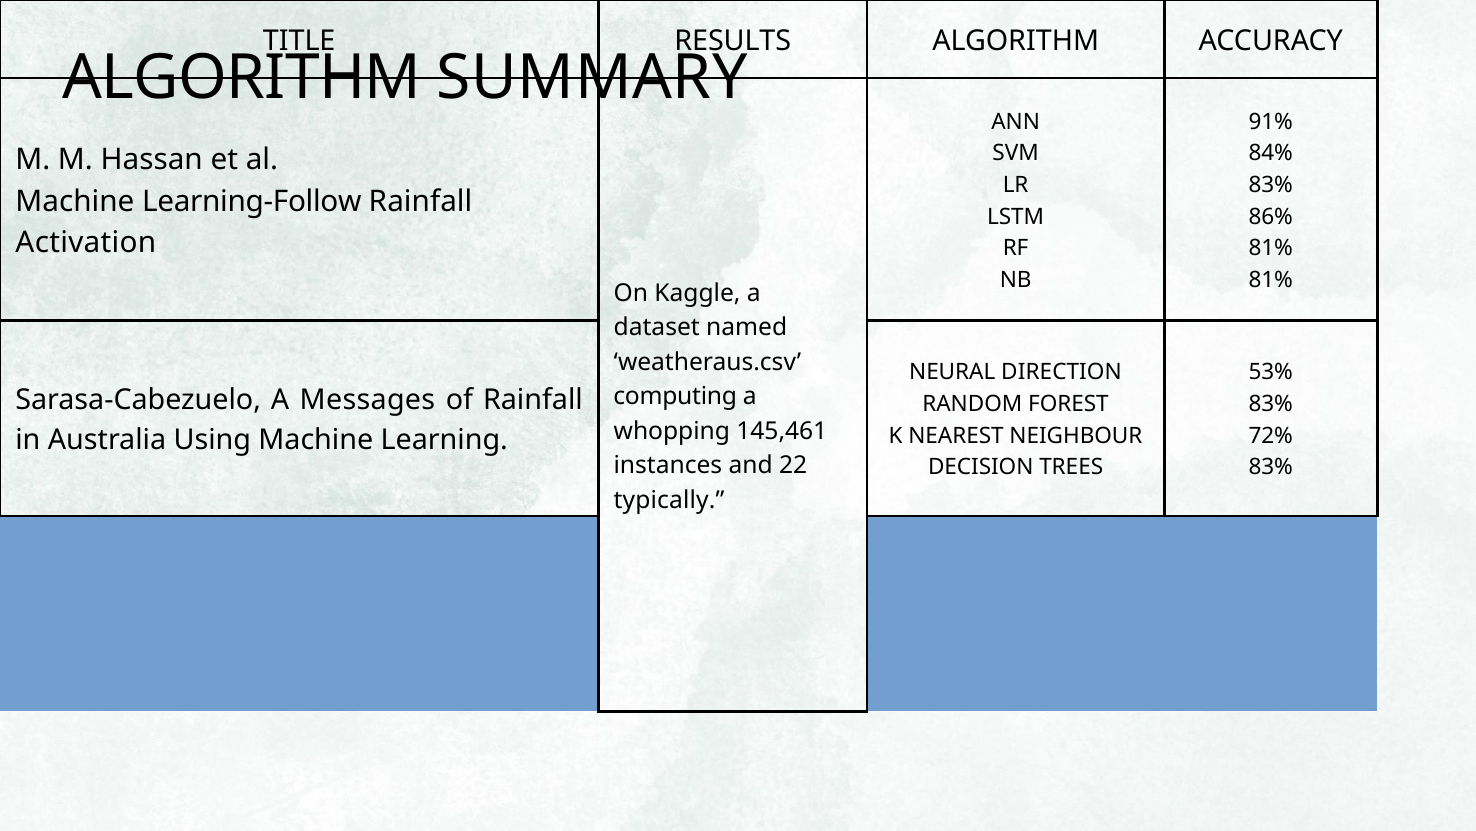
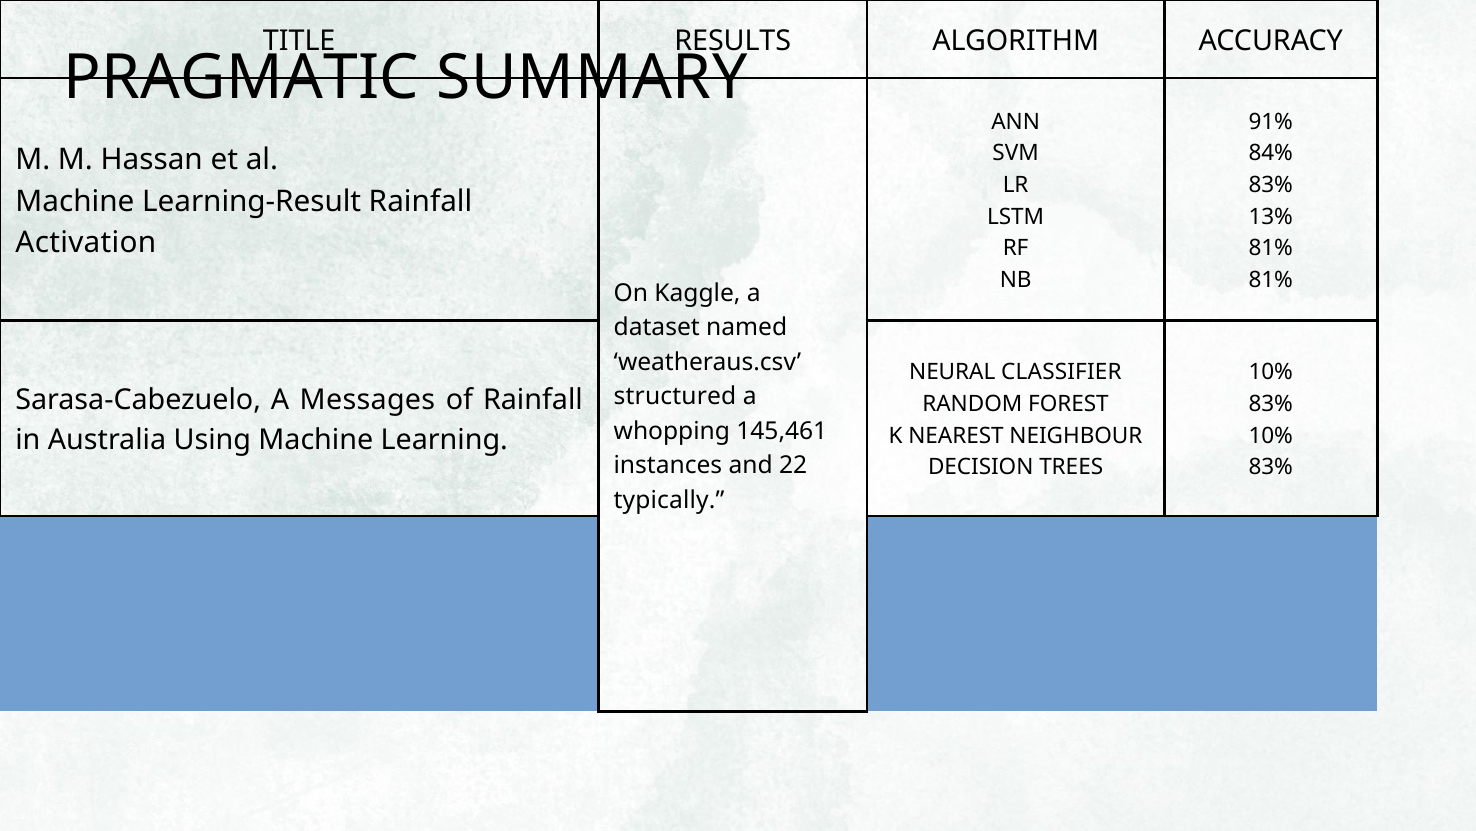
ALGORITHM at (242, 78): ALGORITHM -> PRAGMATIC
Learning-Follow: Learning-Follow -> Learning-Result
86%: 86% -> 13%
DIRECTION: DIRECTION -> CLASSIFIER
53% at (1271, 372): 53% -> 10%
computing: computing -> structured
72% at (1271, 435): 72% -> 10%
